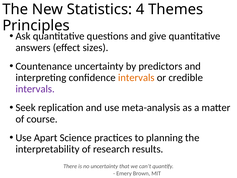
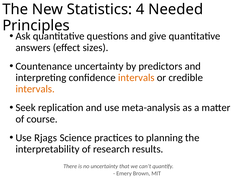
Themes: Themes -> Needed
intervals at (35, 89) colour: purple -> orange
Apart: Apart -> Rjags
